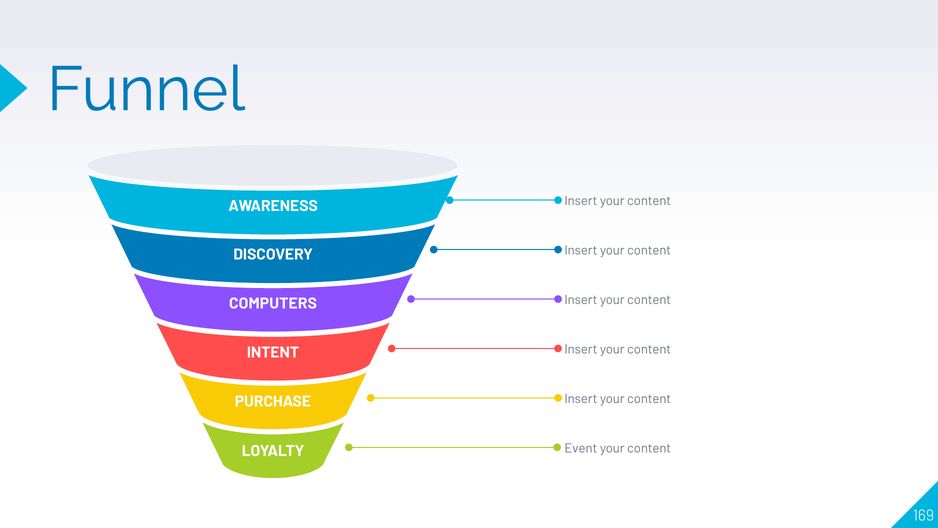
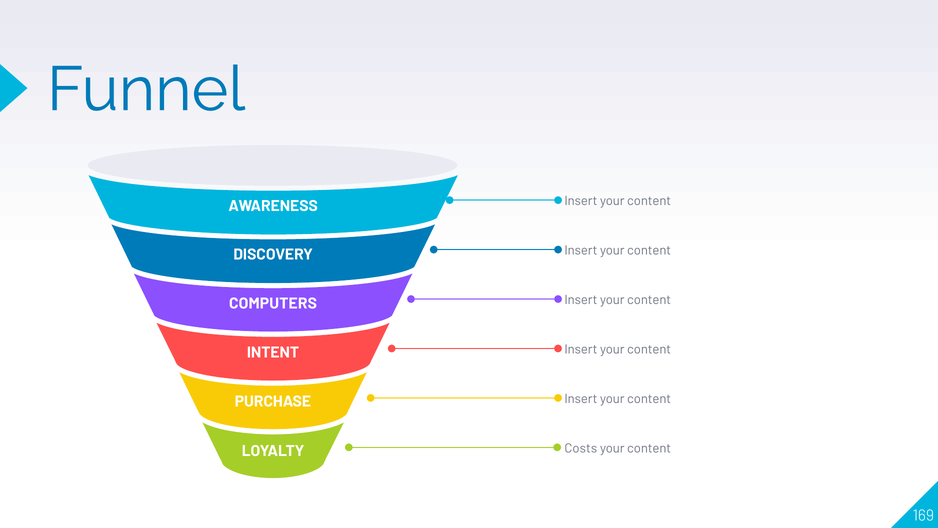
Event: Event -> Costs
